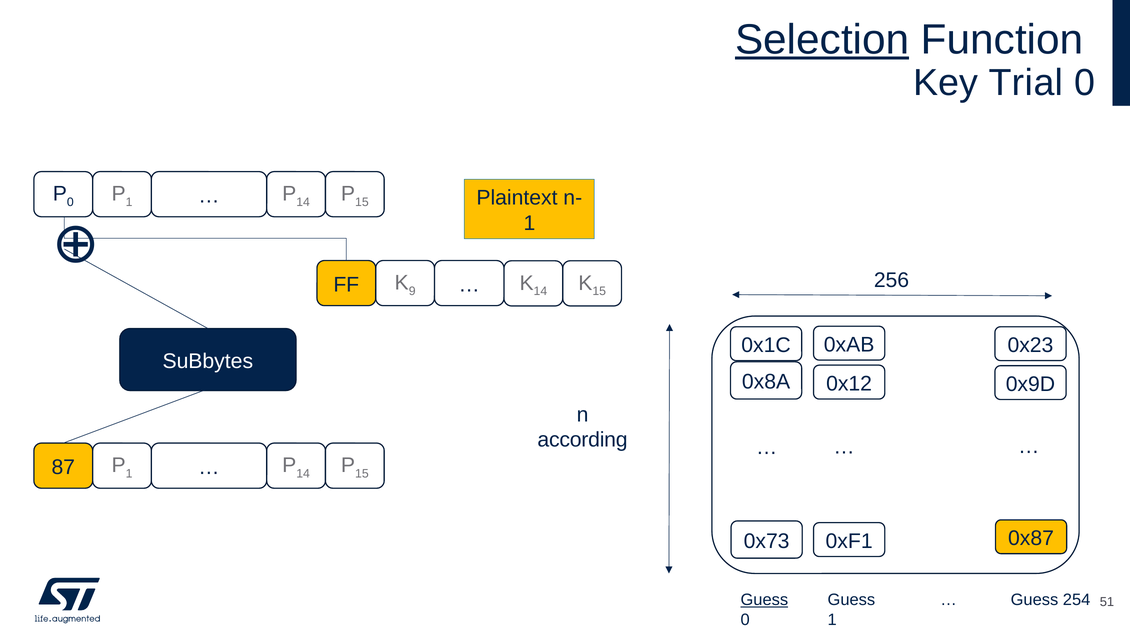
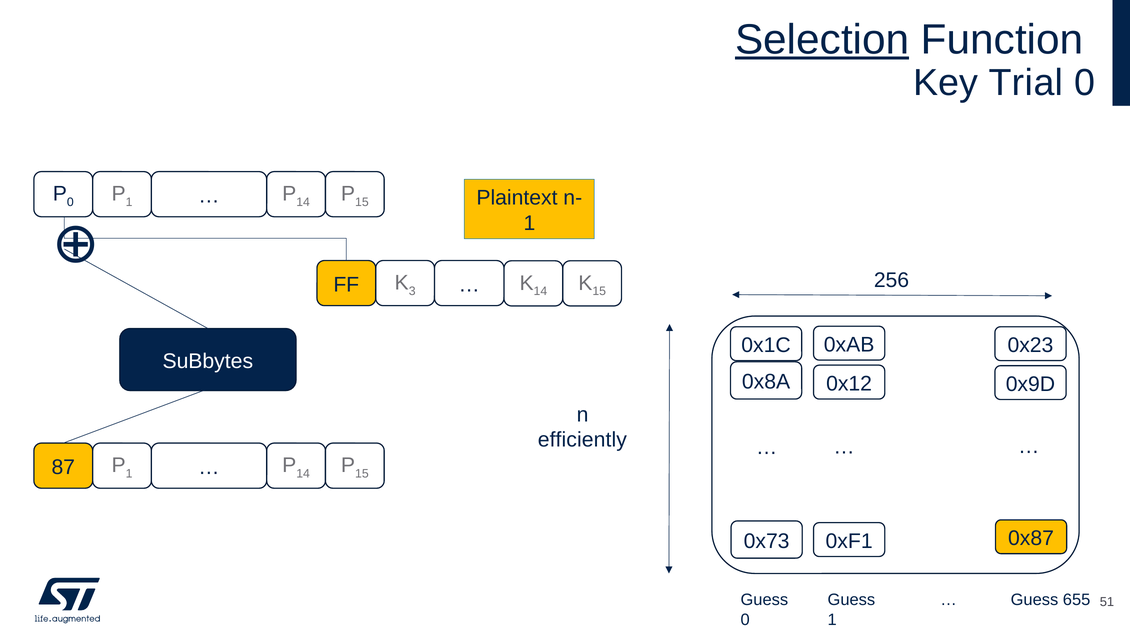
9: 9 -> 3
according: according -> efficiently
Guess at (764, 600) underline: present -> none
254: 254 -> 655
